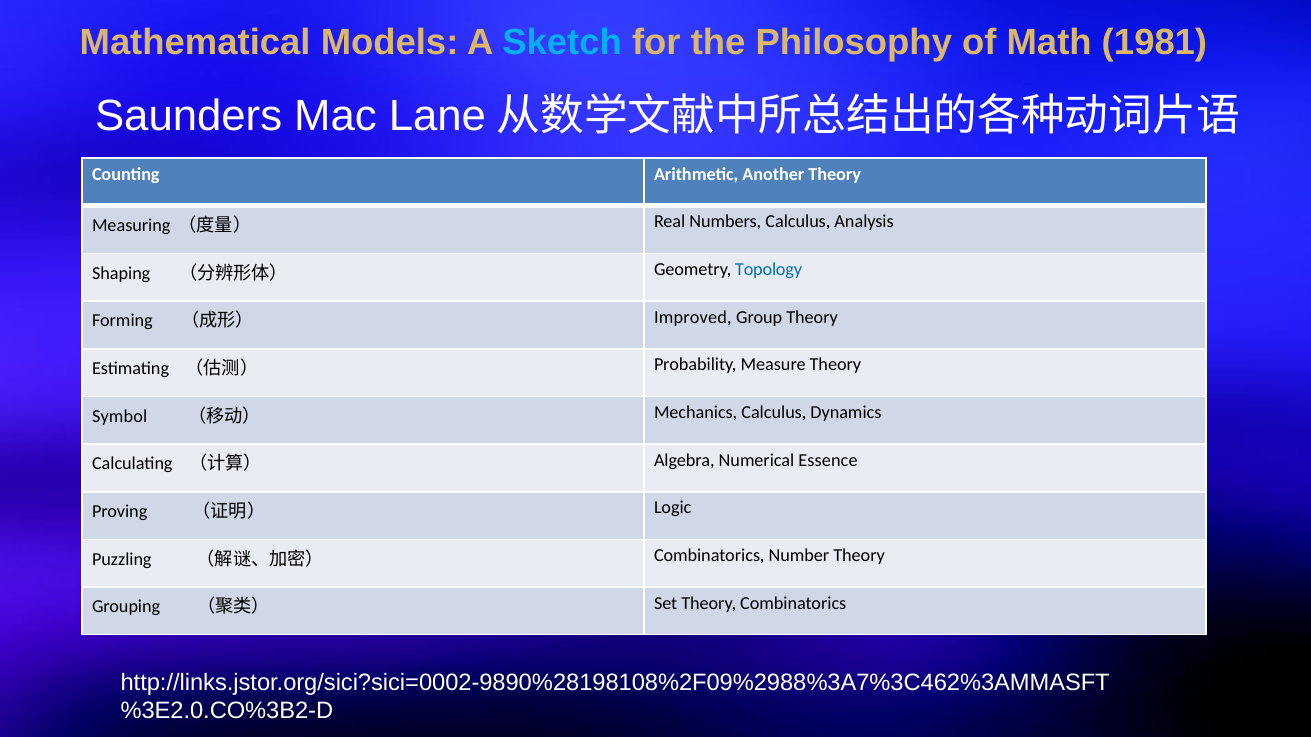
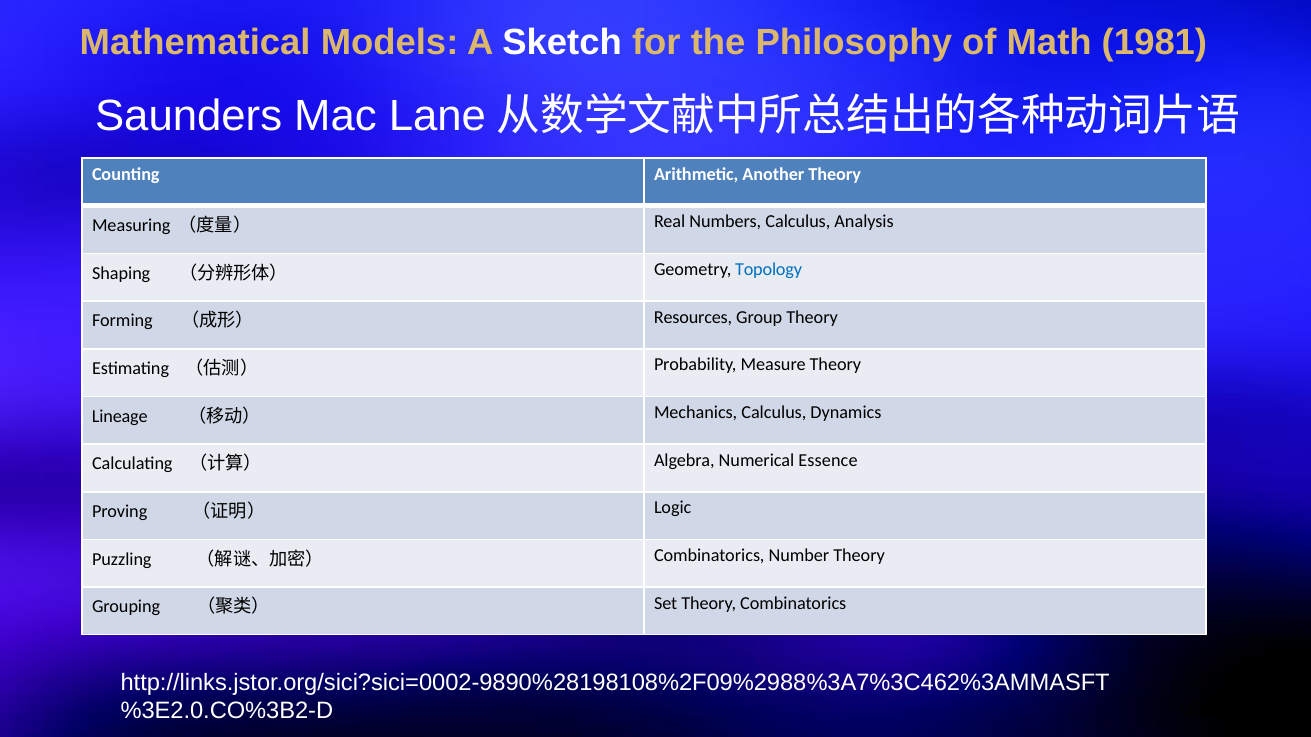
Sketch colour: light blue -> white
Improved: Improved -> Resources
Symbol: Symbol -> Lineage
